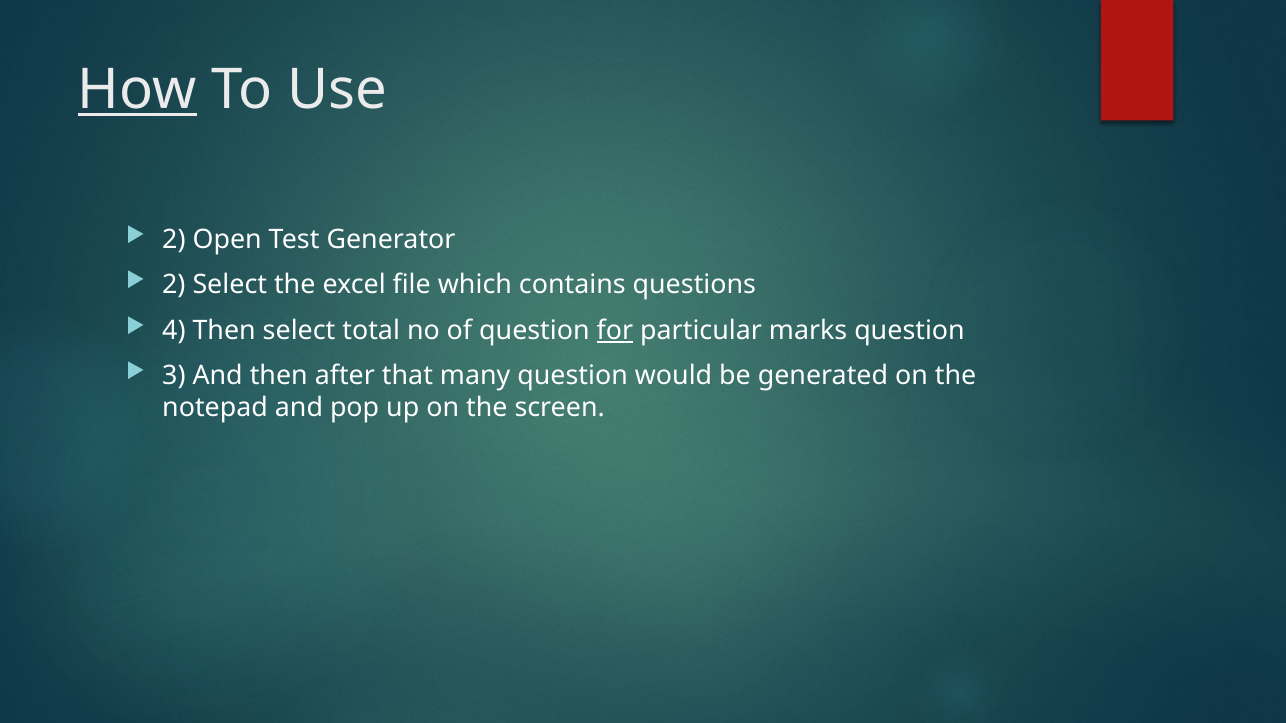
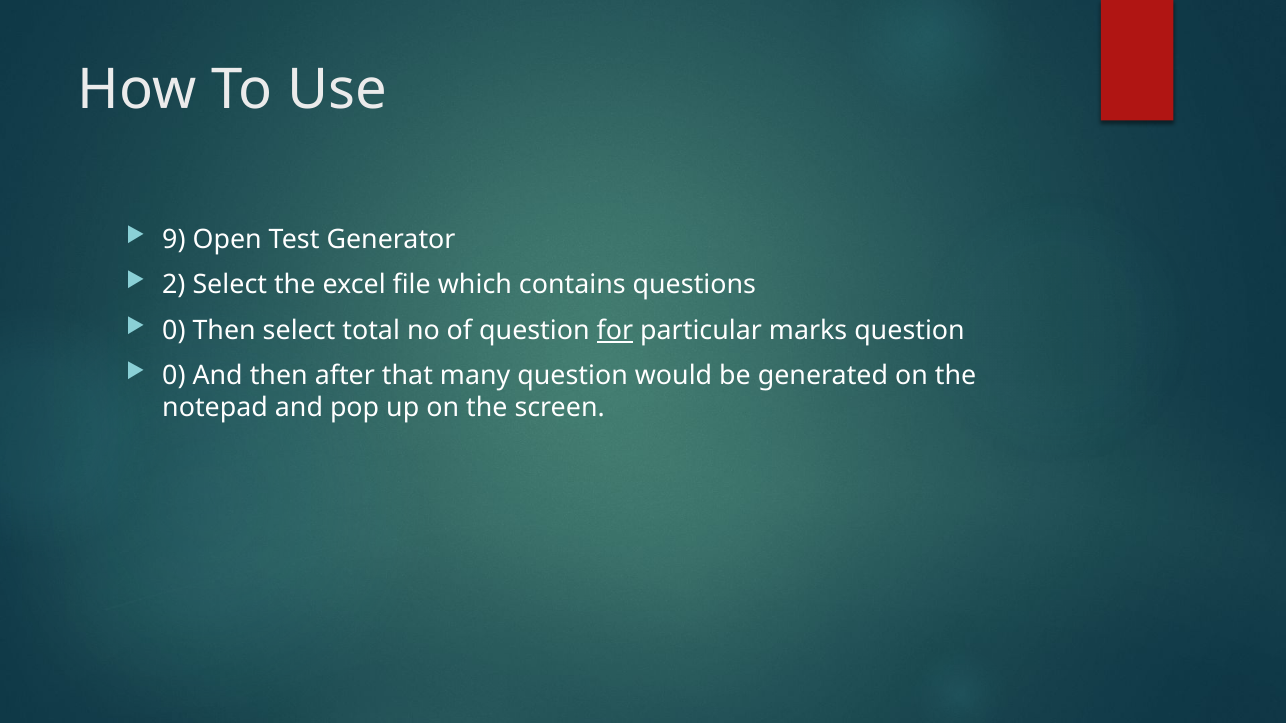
How underline: present -> none
2 at (174, 239): 2 -> 9
4 at (174, 330): 4 -> 0
3 at (174, 376): 3 -> 0
